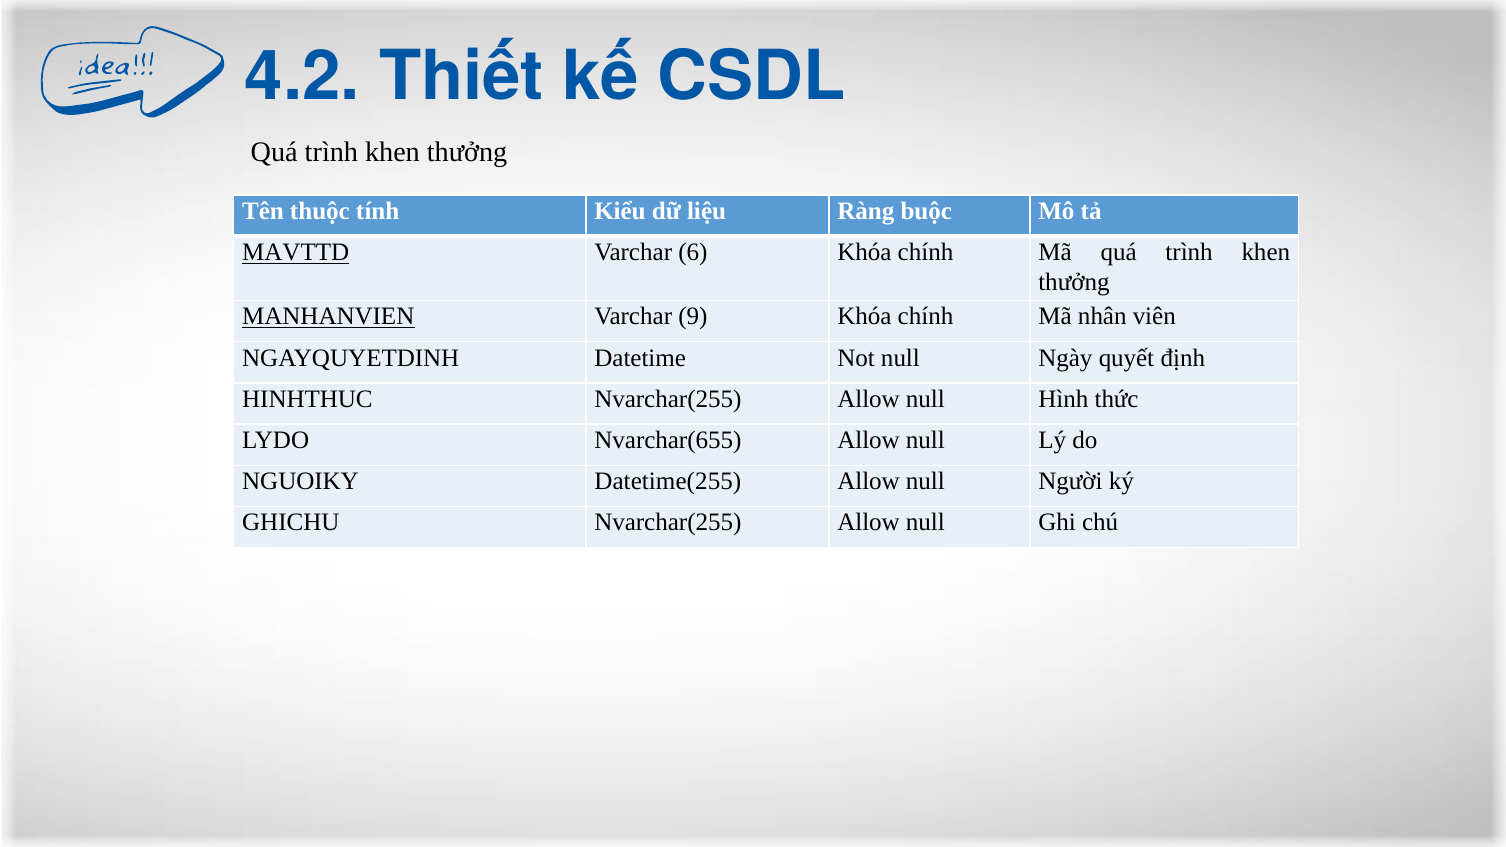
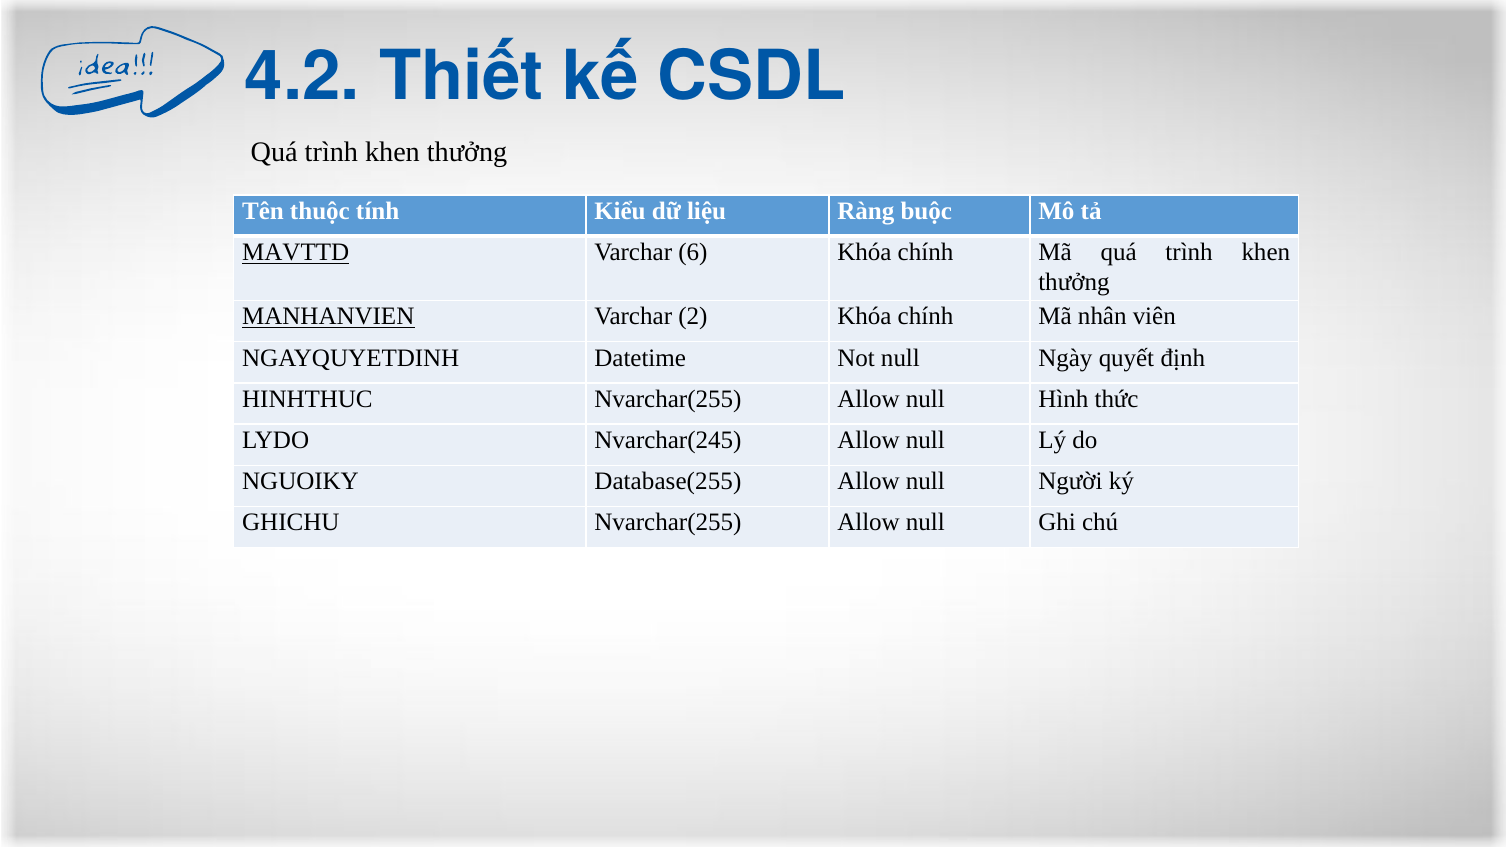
9: 9 -> 2
Nvarchar(655: Nvarchar(655 -> Nvarchar(245
Datetime(255: Datetime(255 -> Database(255
